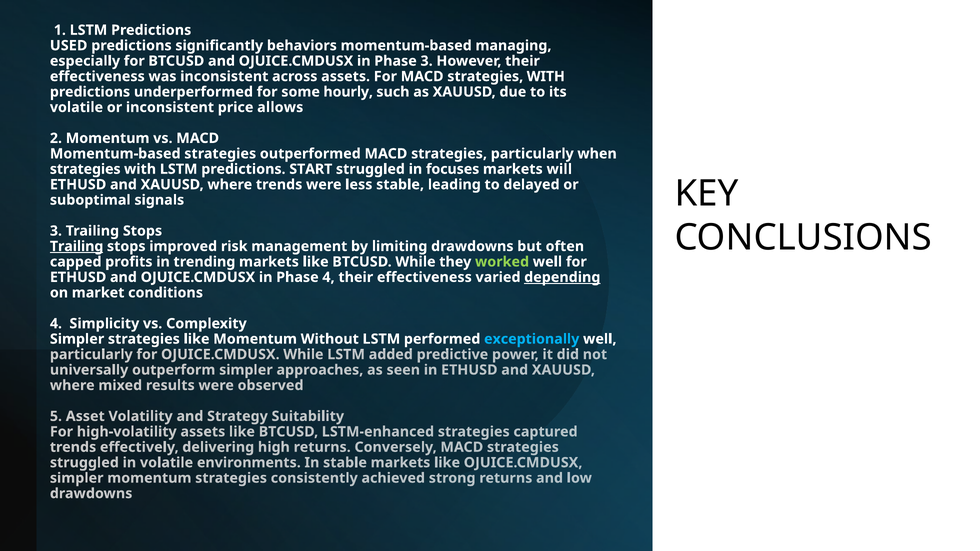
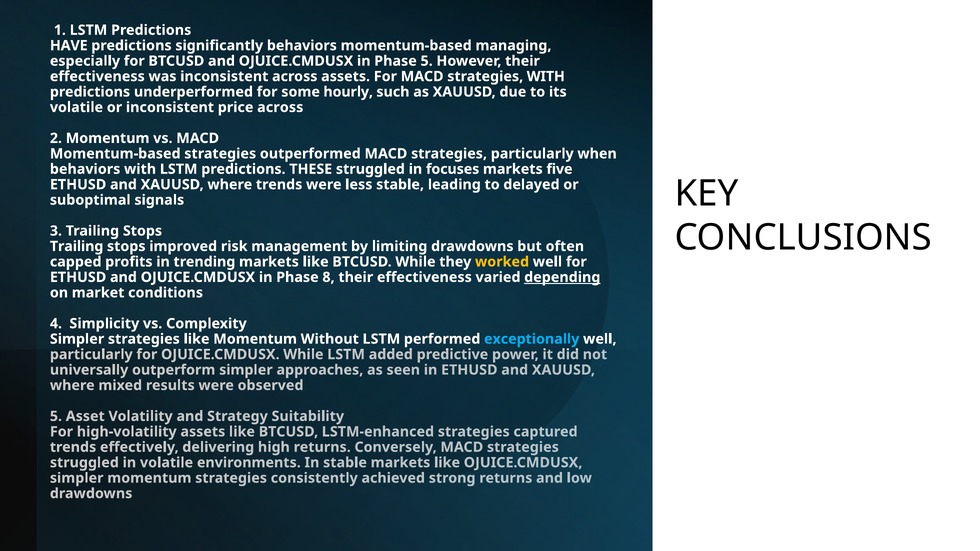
USED: USED -> HAVE
Phase 3: 3 -> 5
price allows: allows -> across
strategies at (85, 169): strategies -> behaviors
START: START -> THESE
will: will -> five
Trailing at (77, 246) underline: present -> none
worked colour: light green -> yellow
Phase 4: 4 -> 8
